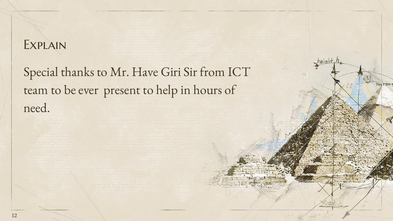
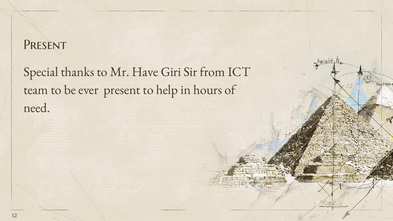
Explain at (45, 45): Explain -> Present
